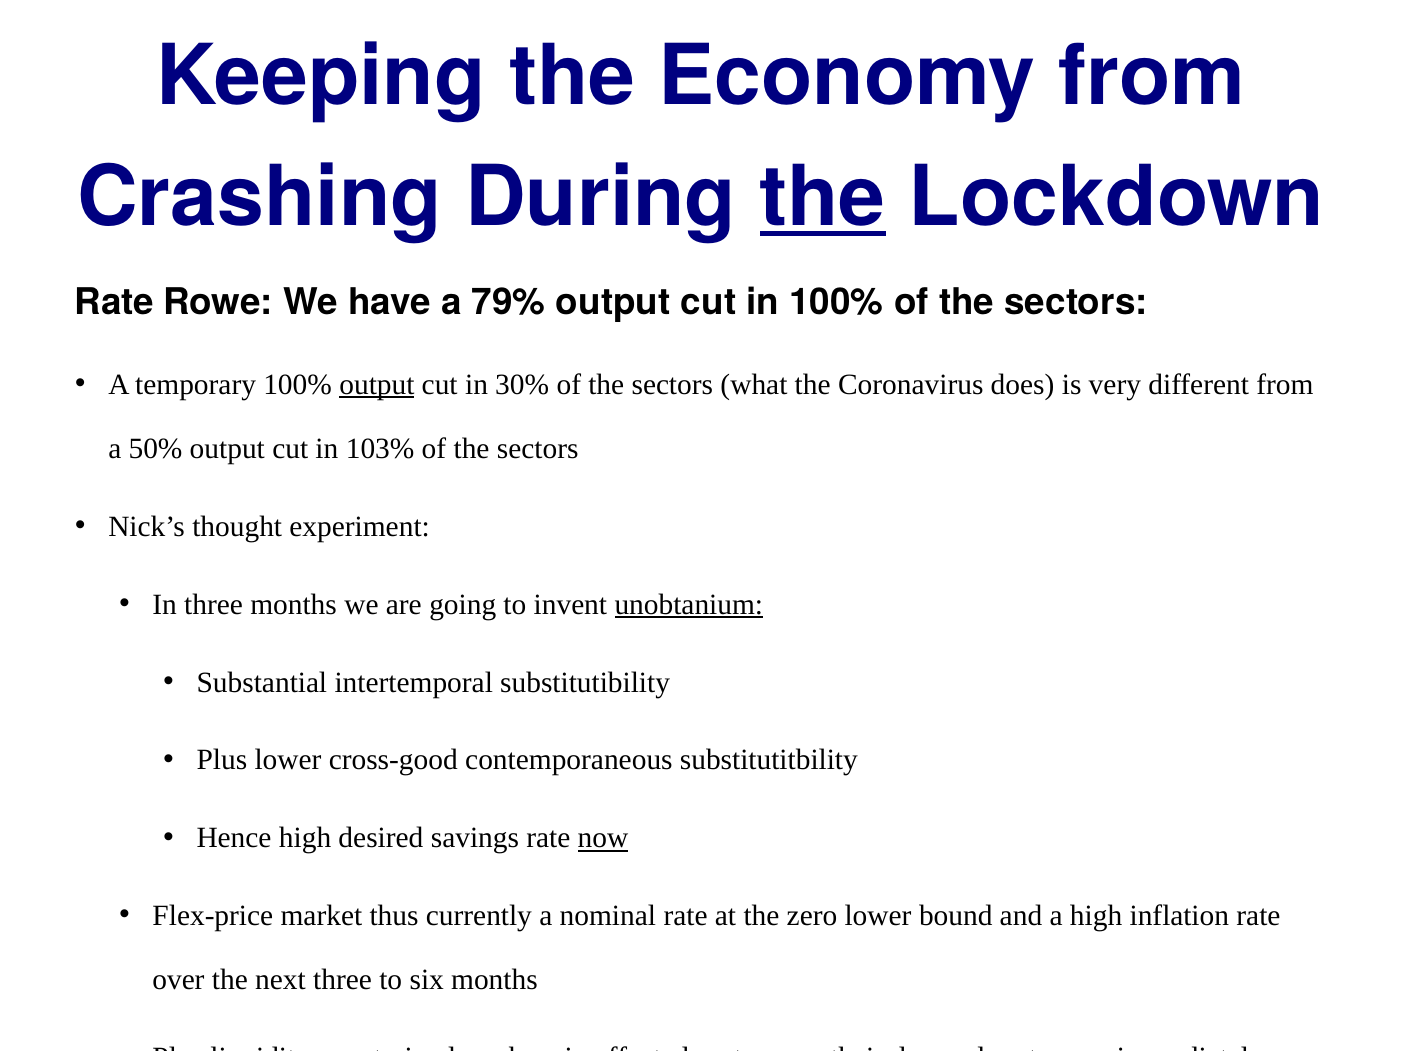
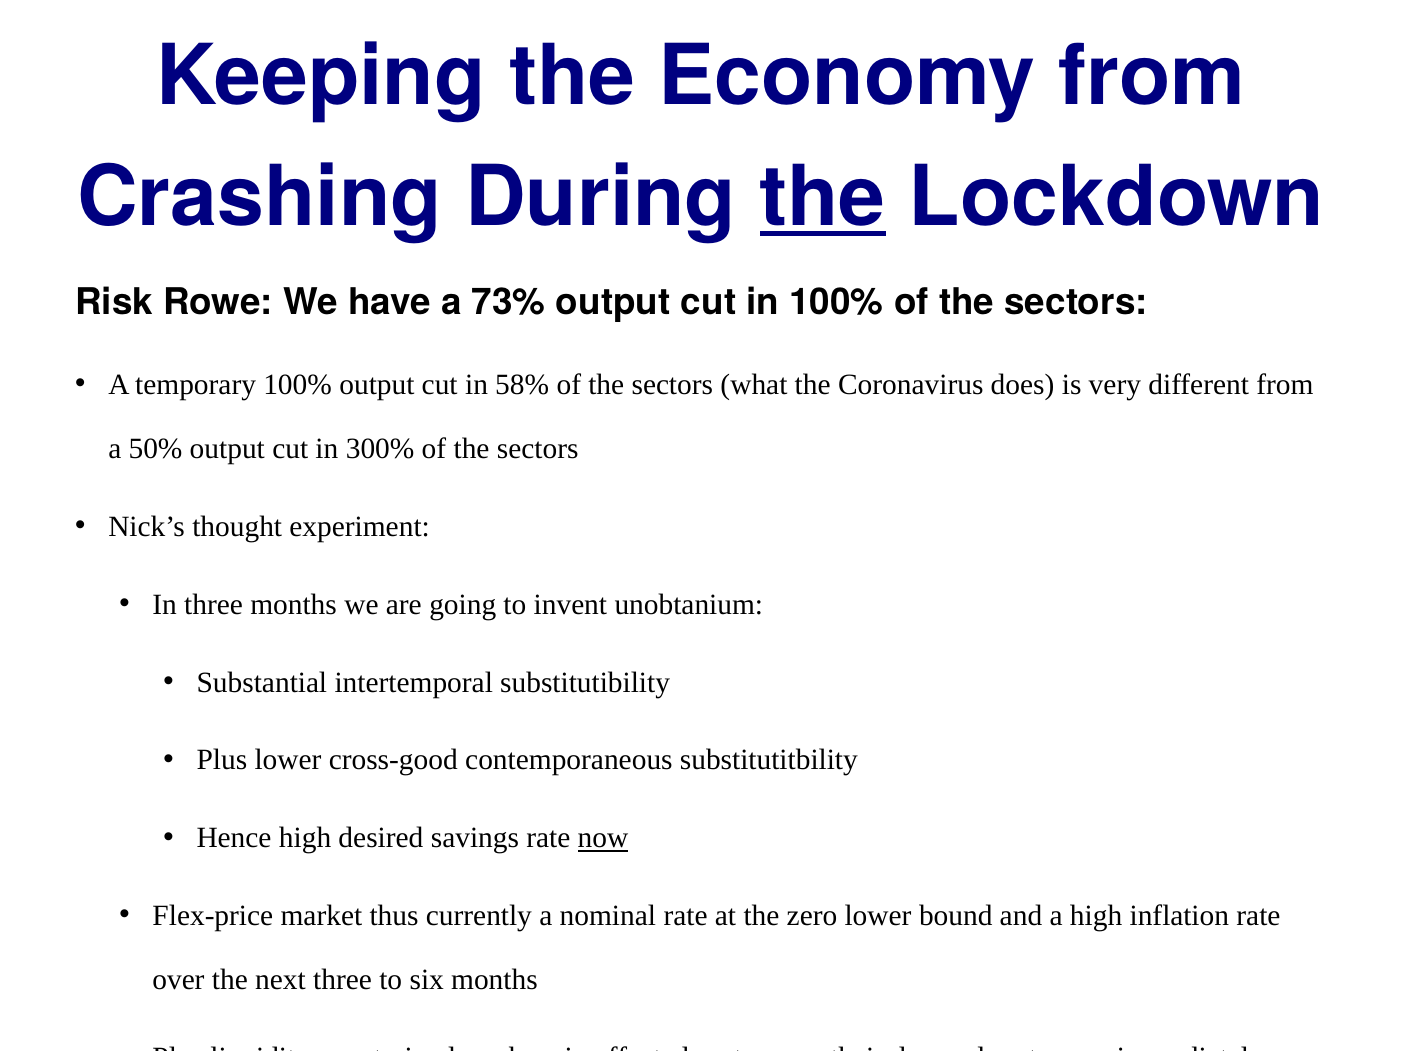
Rate at (114, 303): Rate -> Risk
79%: 79% -> 73%
output at (377, 385) underline: present -> none
30%: 30% -> 58%
103%: 103% -> 300%
unobtanium underline: present -> none
